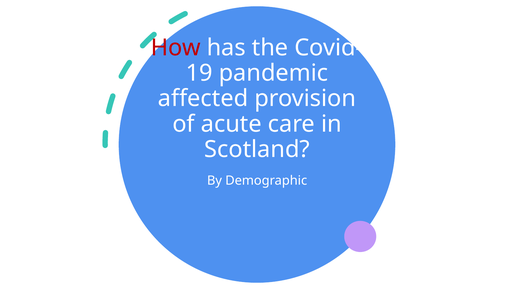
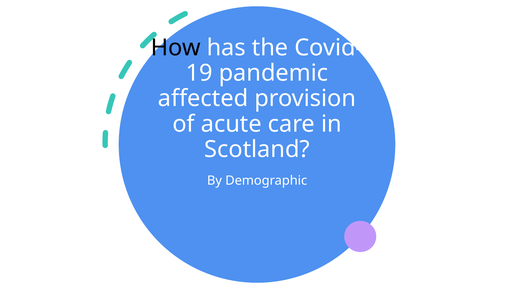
How colour: red -> black
